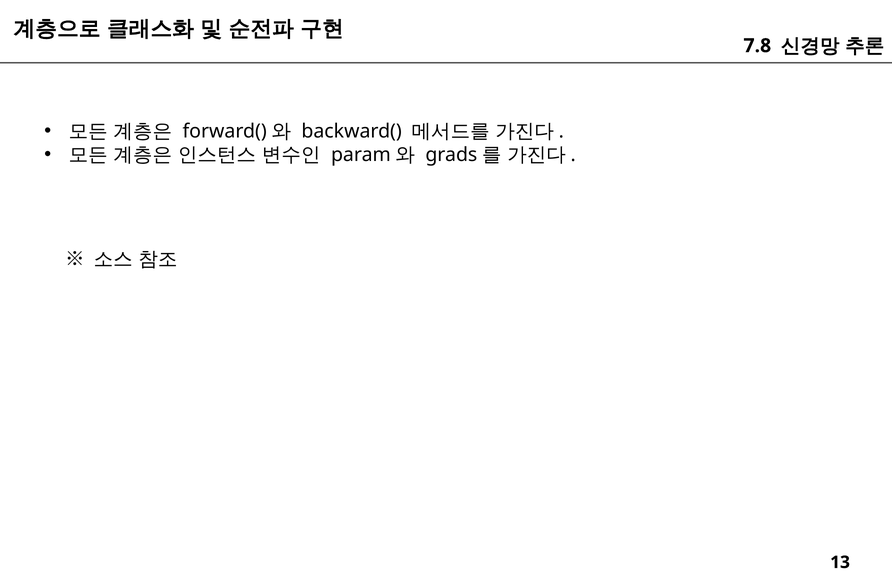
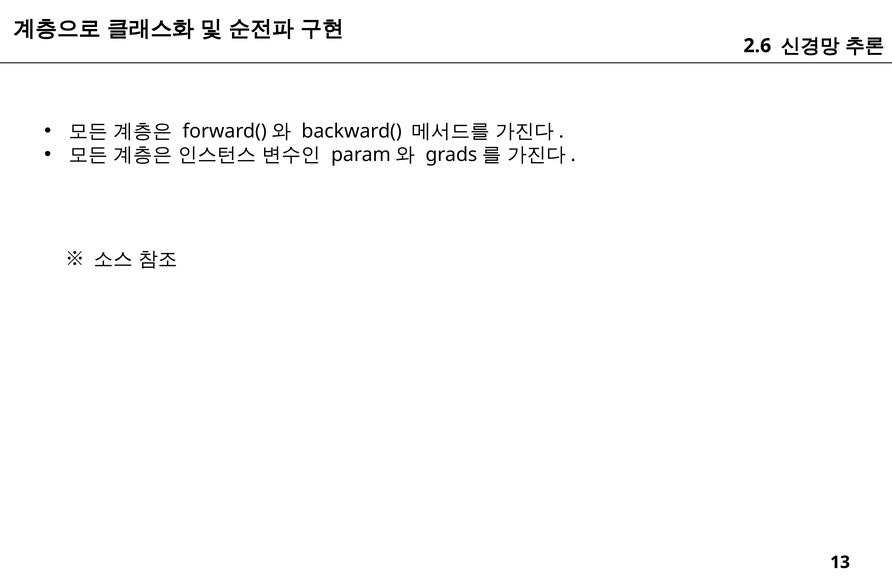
7.8: 7.8 -> 2.6
